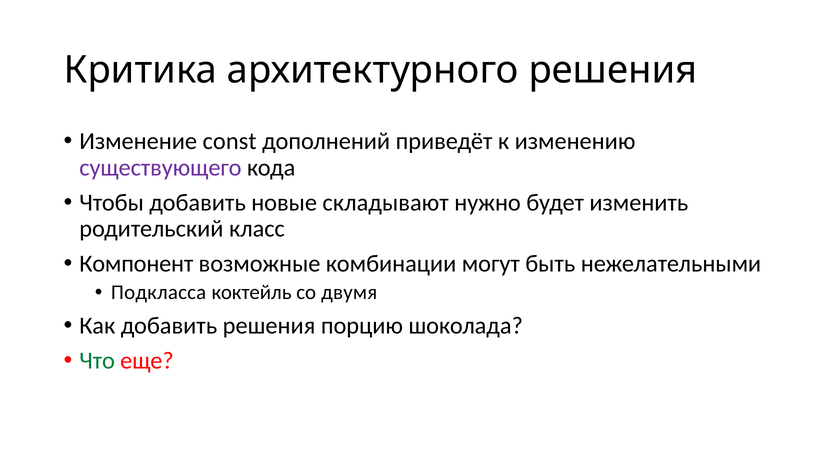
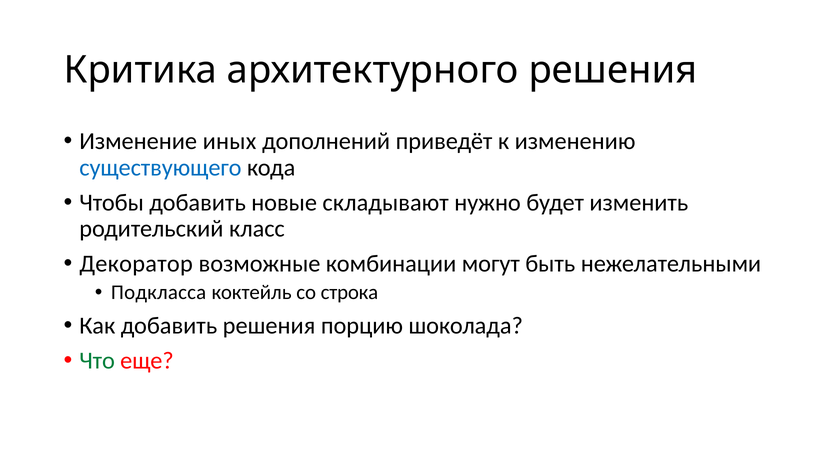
const: const -> иных
существующего colour: purple -> blue
Компонент: Компонент -> Декоратор
двумя: двумя -> строка
